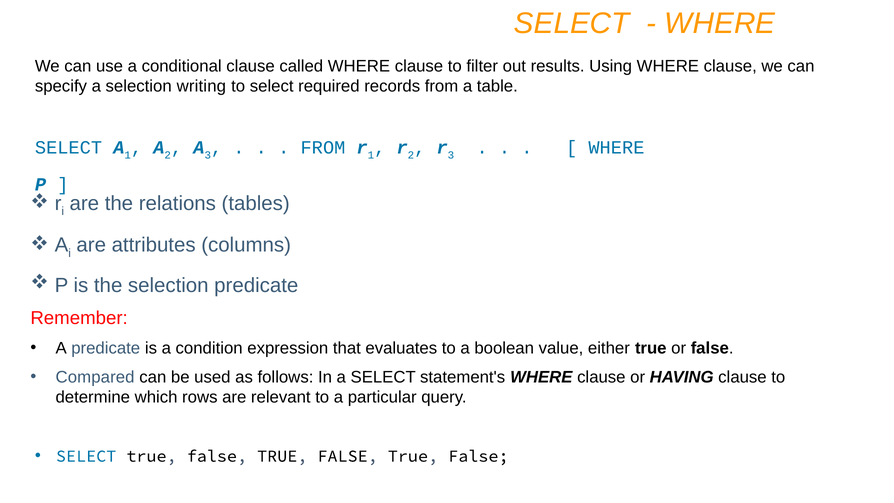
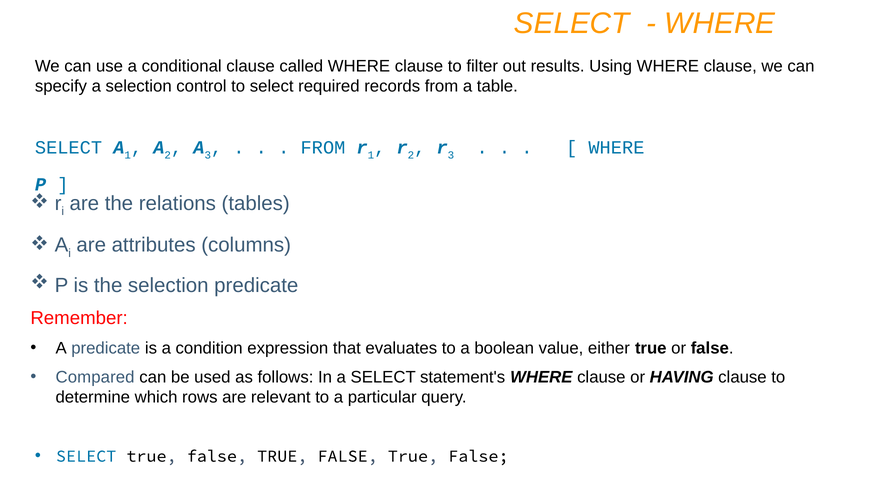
writing: writing -> control
